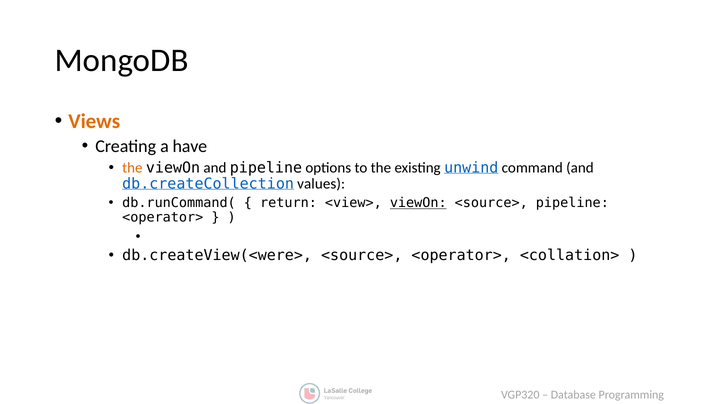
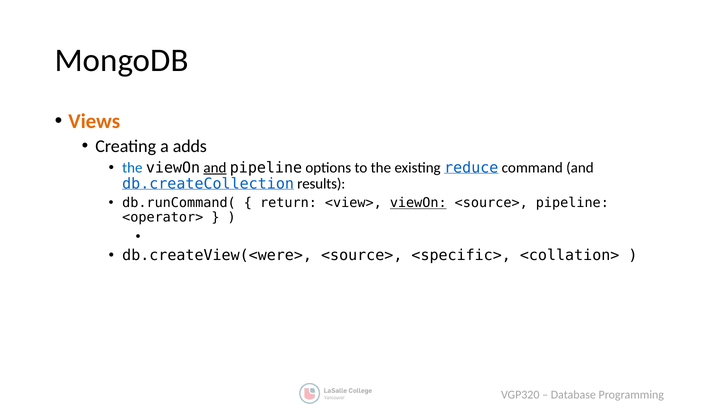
have: have -> adds
the at (132, 168) colour: orange -> blue
and at (215, 168) underline: none -> present
unwind: unwind -> reduce
values: values -> results
<source> <operator>: <operator> -> <specific>
